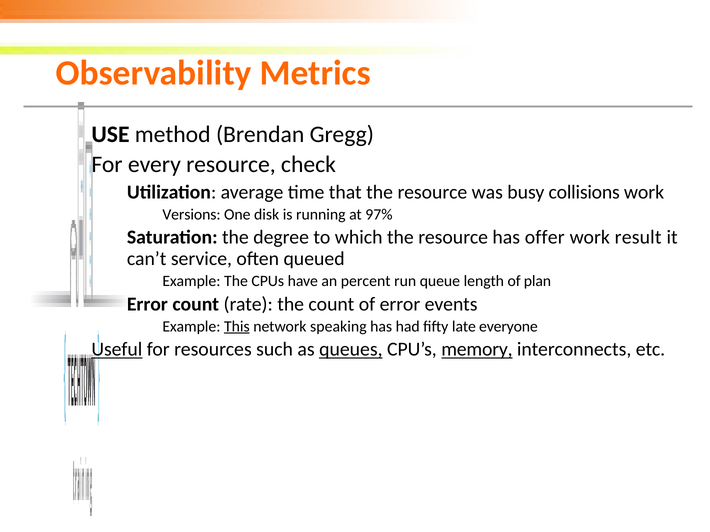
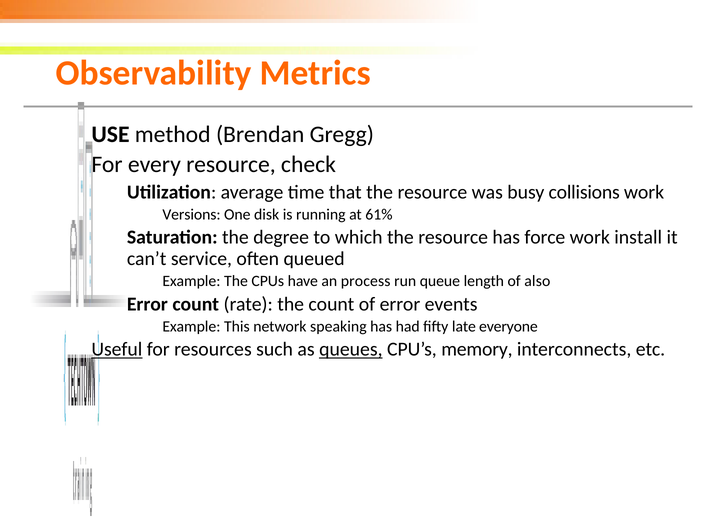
97%: 97% -> 61%
offer: offer -> force
result: result -> install
percent: percent -> process
plan: plan -> also
This underline: present -> none
memory underline: present -> none
